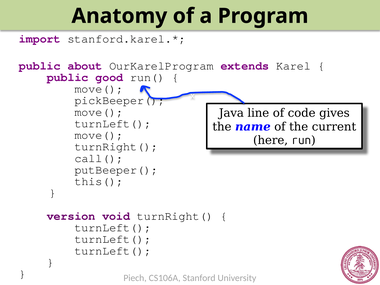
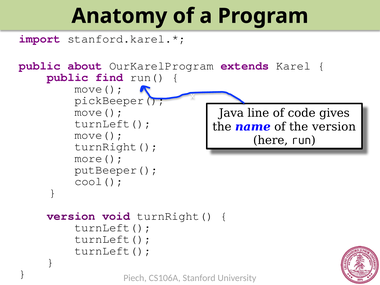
good: good -> find
the current: current -> version
call(: call( -> more(
this(: this( -> cool(
